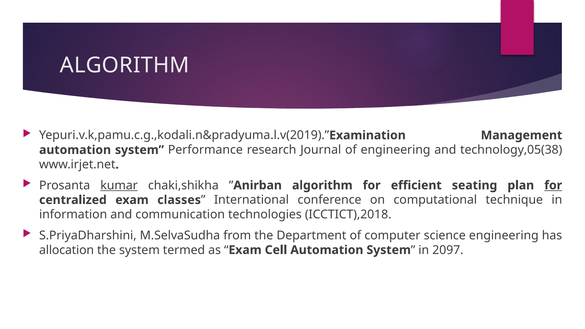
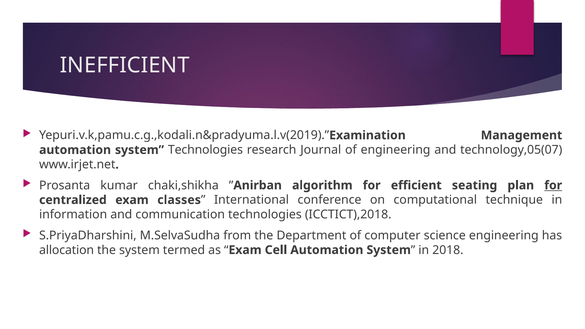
ALGORITHM at (125, 65): ALGORITHM -> INEFFICIENT
system Performance: Performance -> Technologies
technology,05(38: technology,05(38 -> technology,05(07
kumar underline: present -> none
2097: 2097 -> 2018
